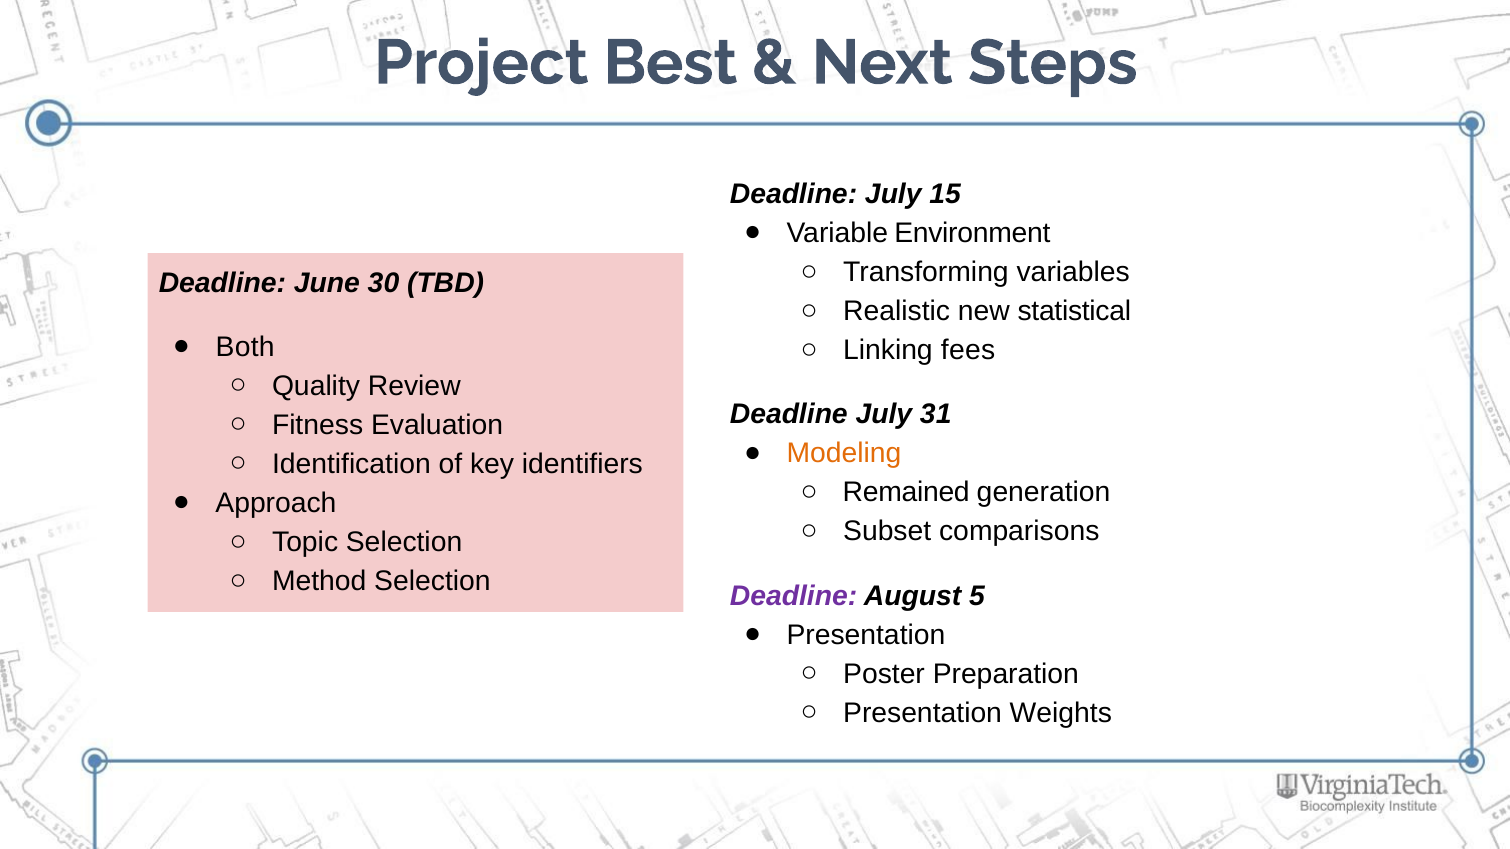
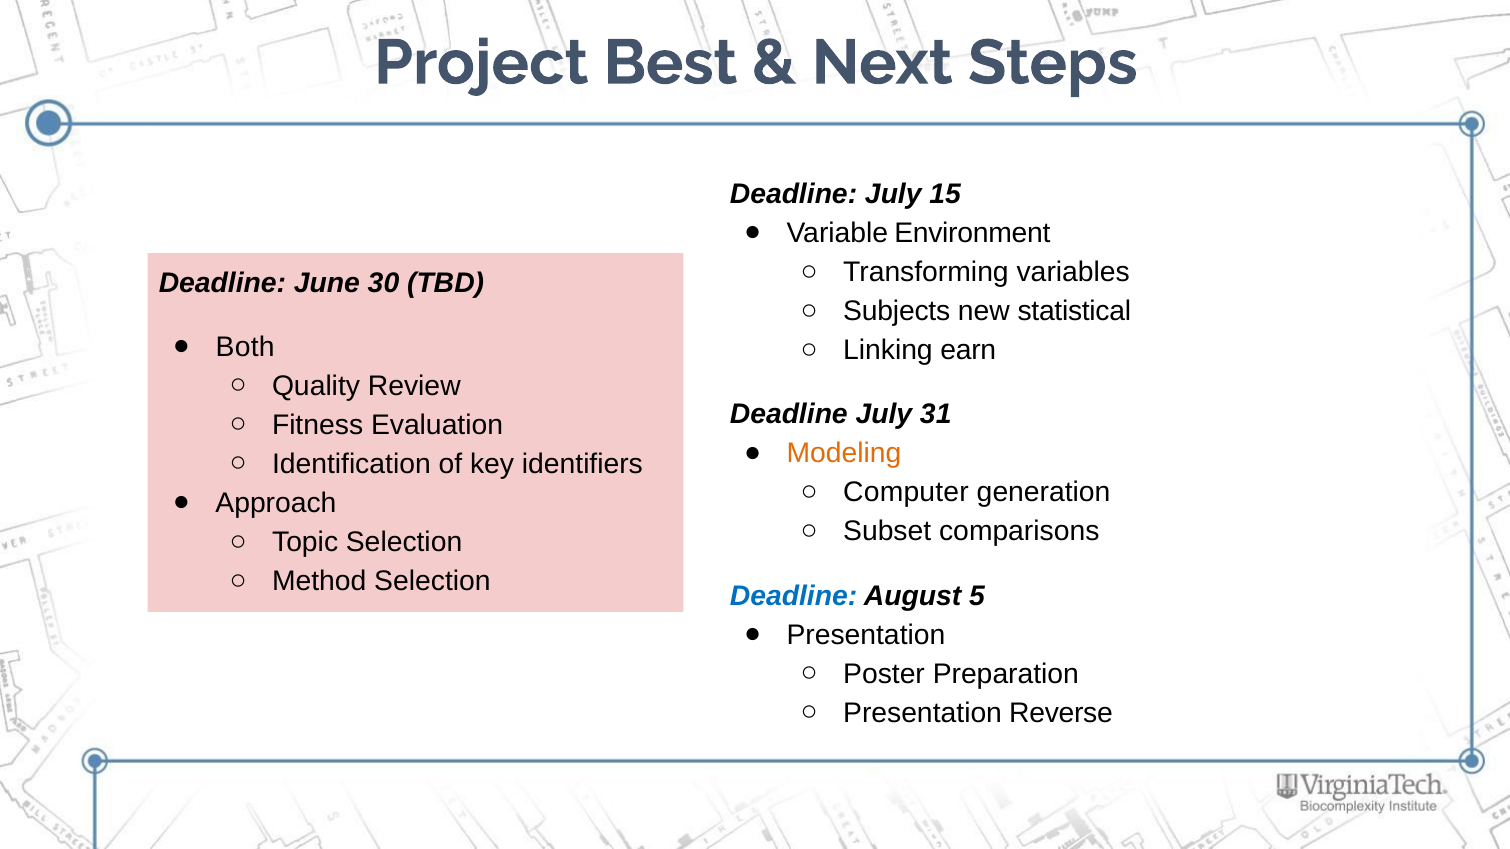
Realistic: Realistic -> Subjects
fees: fees -> earn
Remained: Remained -> Computer
Deadline at (794, 596) colour: purple -> blue
Weights: Weights -> Reverse
